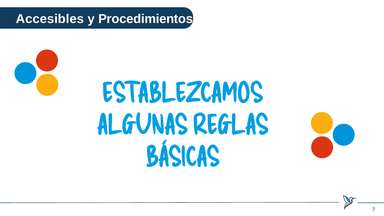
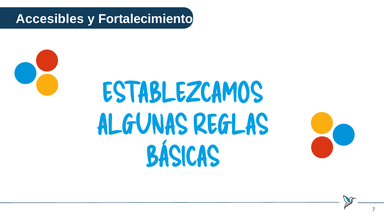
Procedimientos: Procedimientos -> Fortalecimiento
